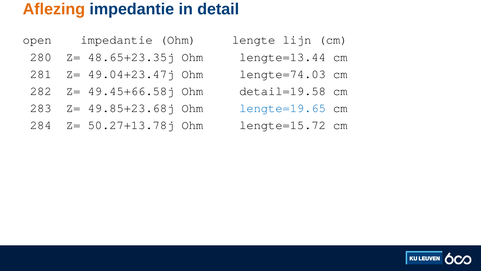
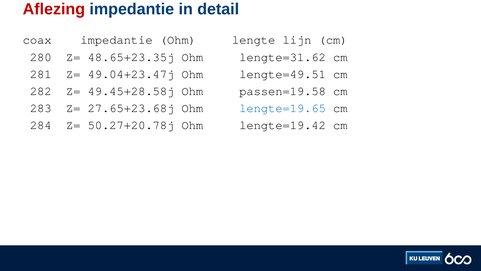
Aflezing colour: orange -> red
open: open -> coax
lengte=13.44: lengte=13.44 -> lengte=31.62
lengte=74.03: lengte=74.03 -> lengte=49.51
49.45+66.58j: 49.45+66.58j -> 49.45+28.58j
detail=19.58: detail=19.58 -> passen=19.58
49.85+23.68j: 49.85+23.68j -> 27.65+23.68j
50.27+13.78j: 50.27+13.78j -> 50.27+20.78j
lengte=15.72: lengte=15.72 -> lengte=19.42
